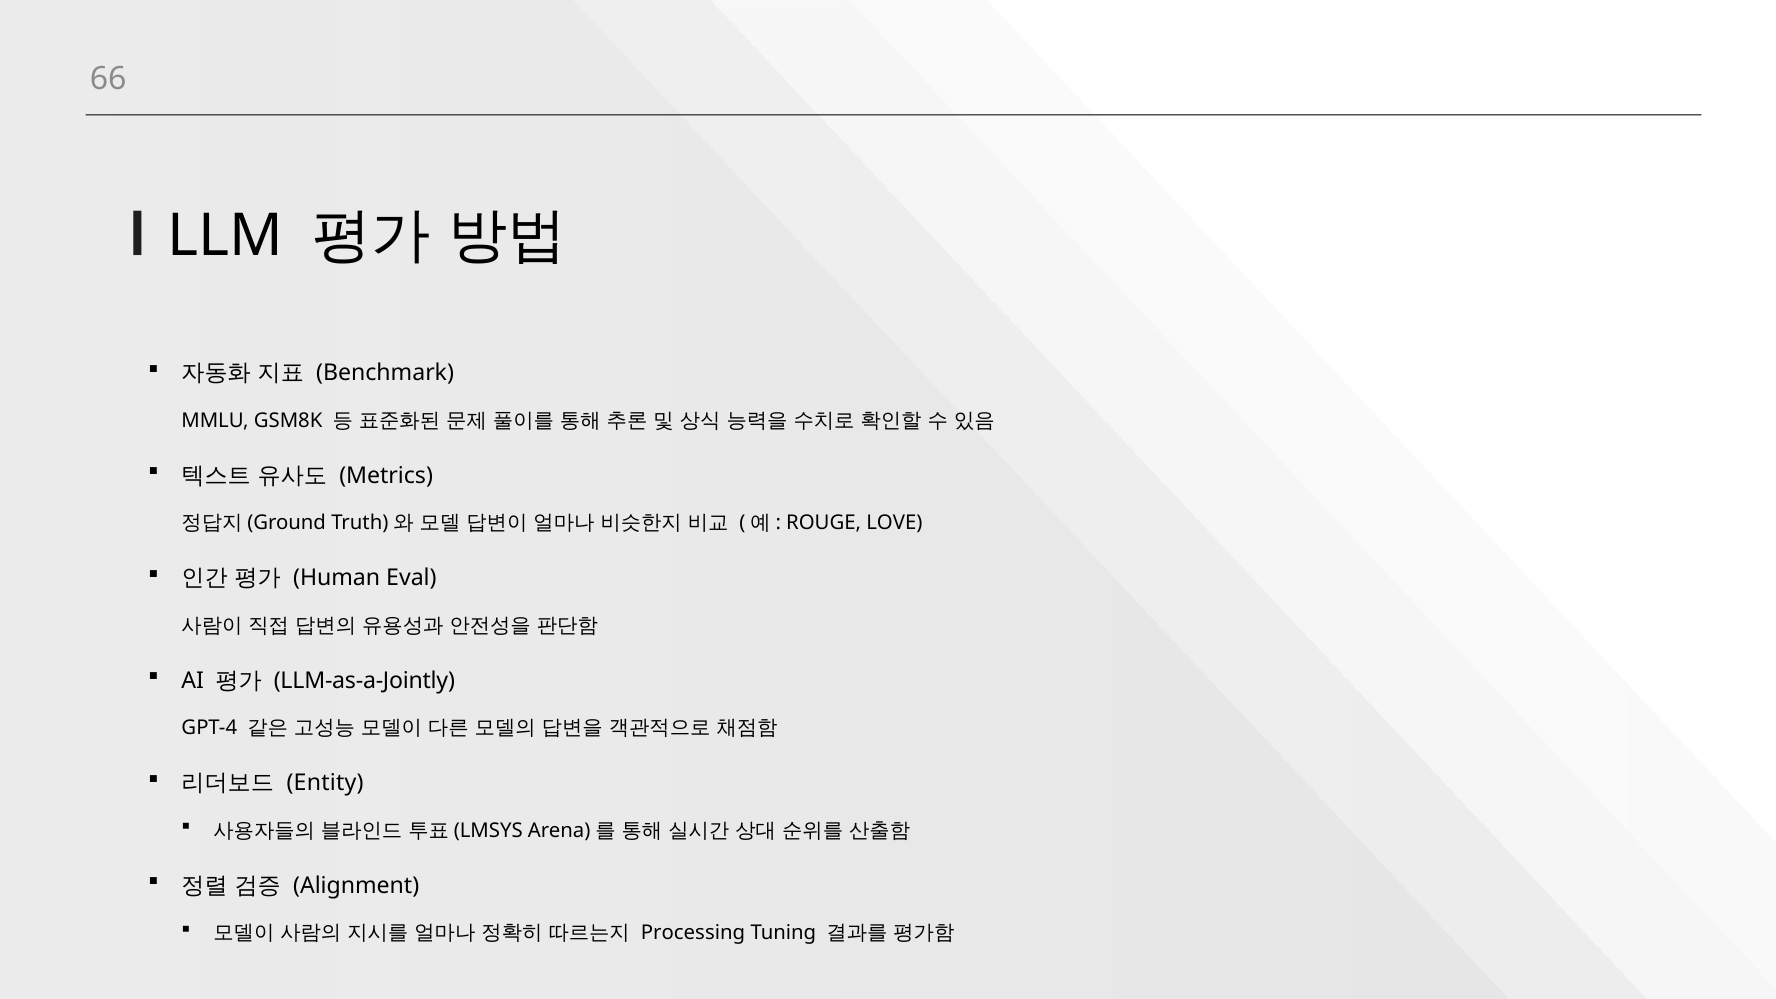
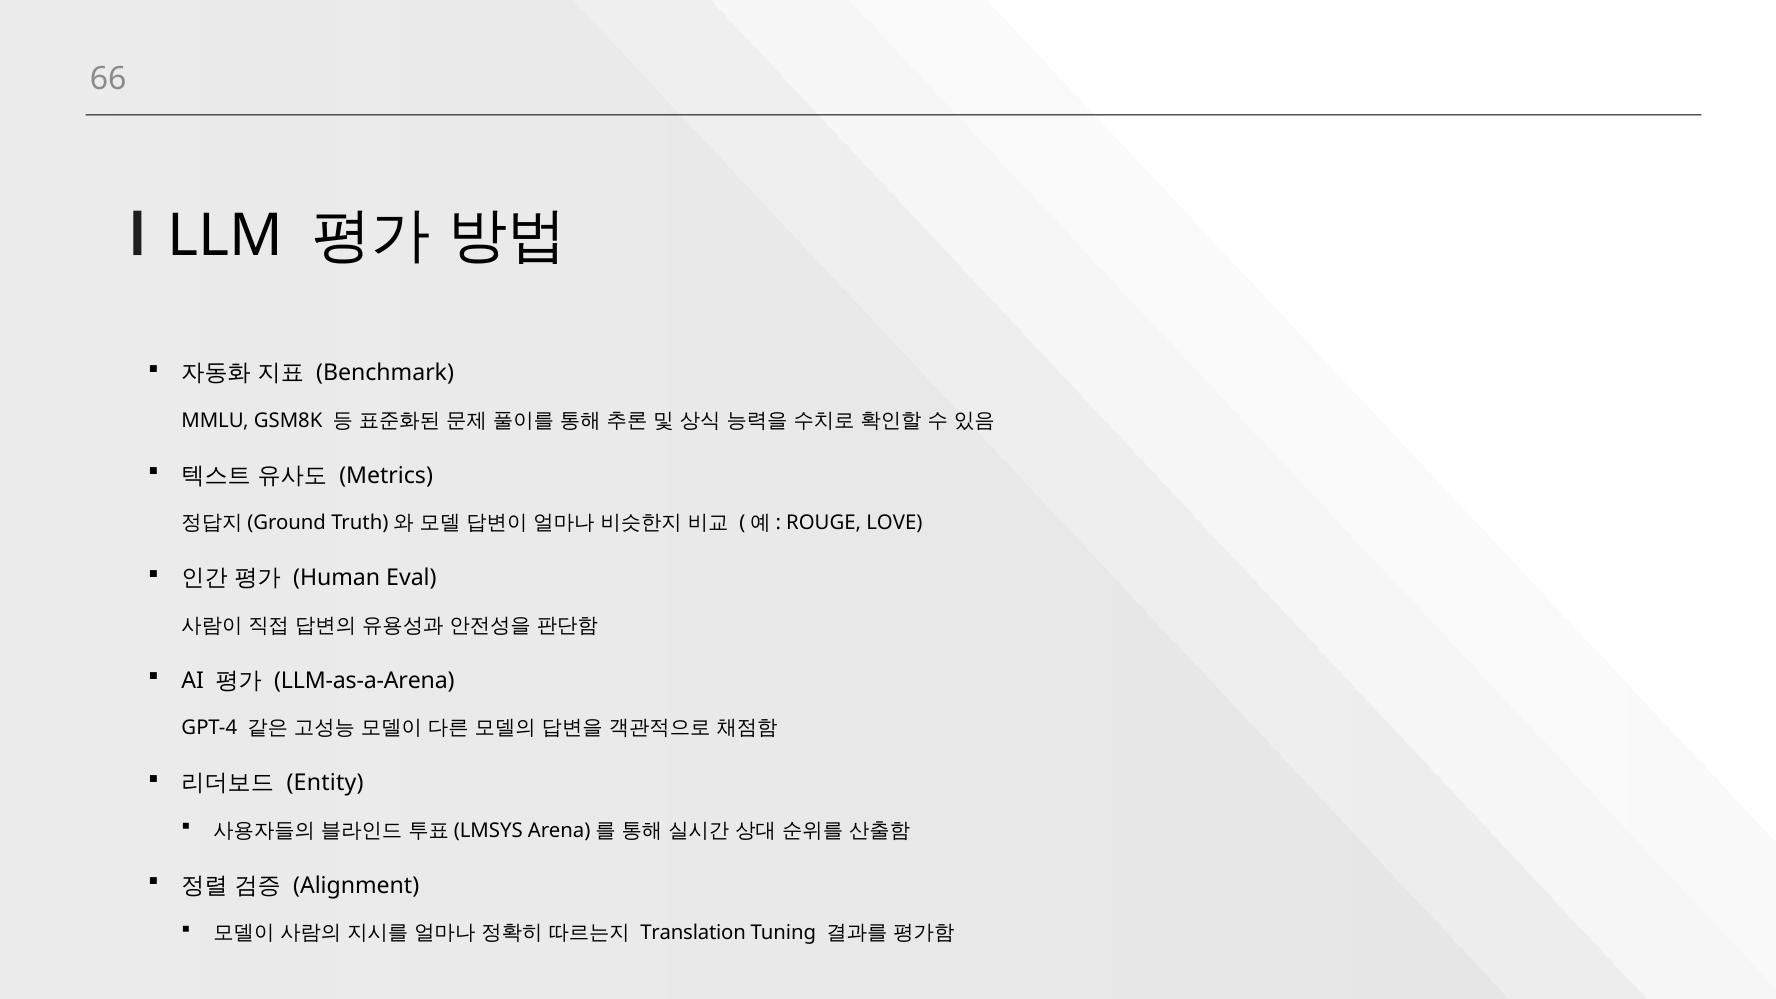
LLM-as-a-Jointly: LLM-as-a-Jointly -> LLM-as-a-Arena
Processing: Processing -> Translation
